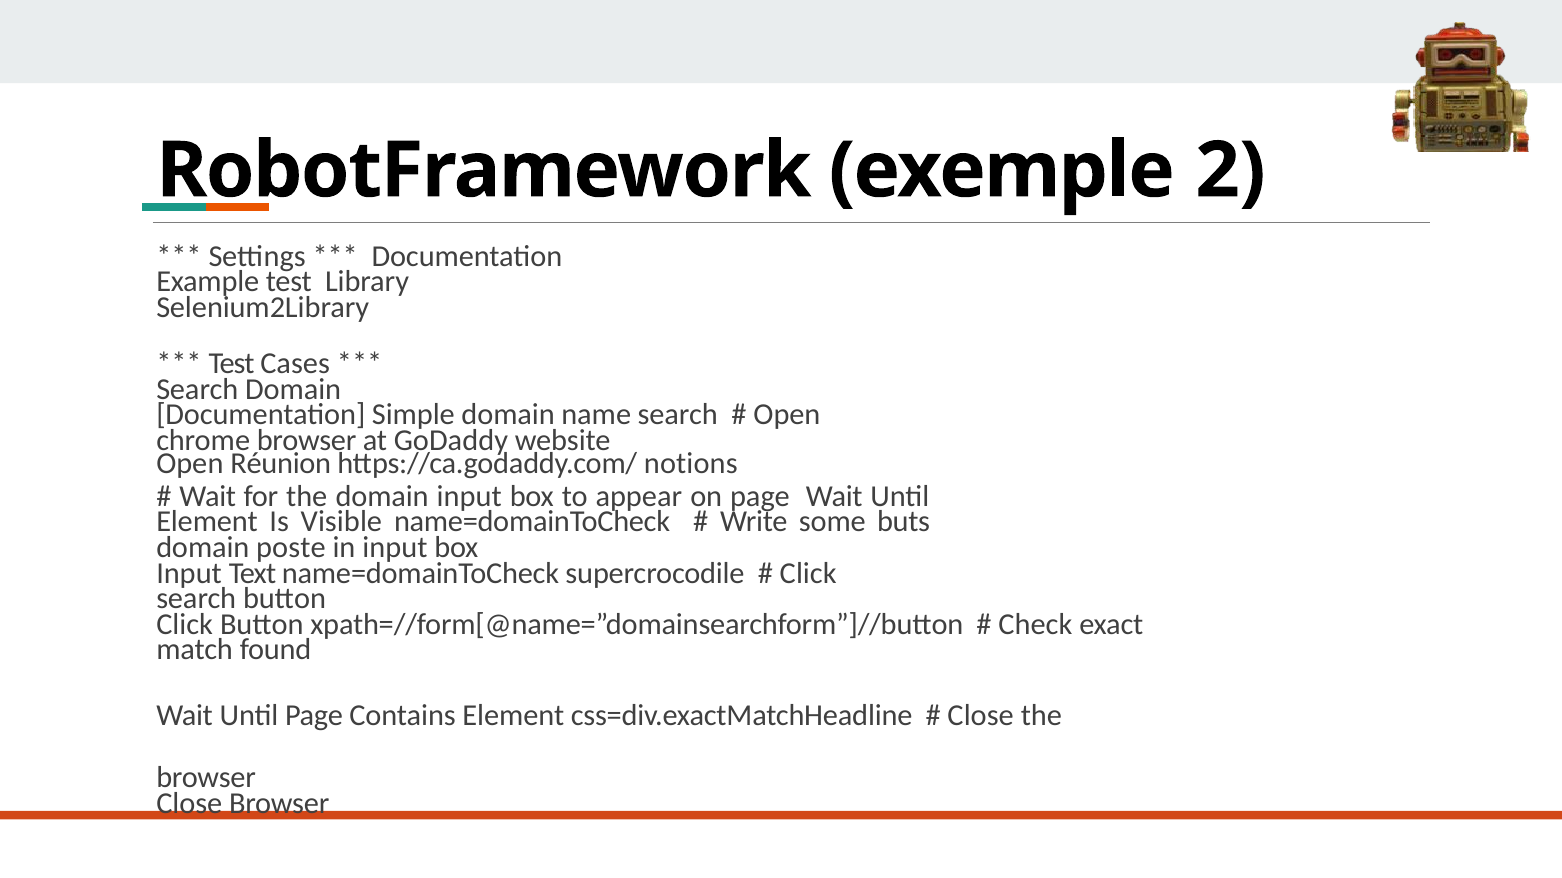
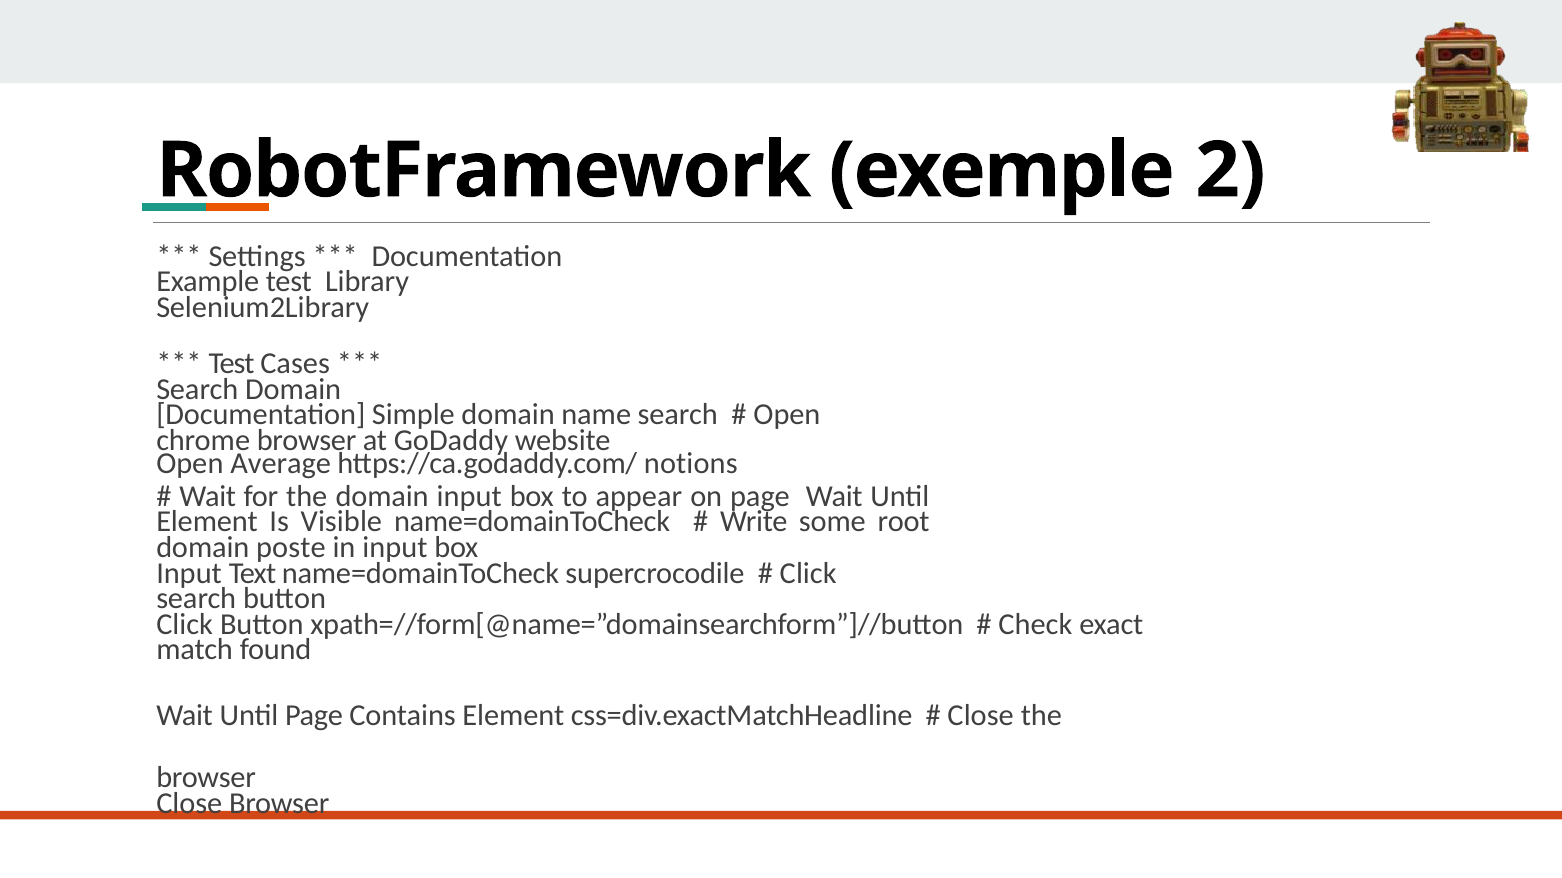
Réunion: Réunion -> Average
buts: buts -> root
